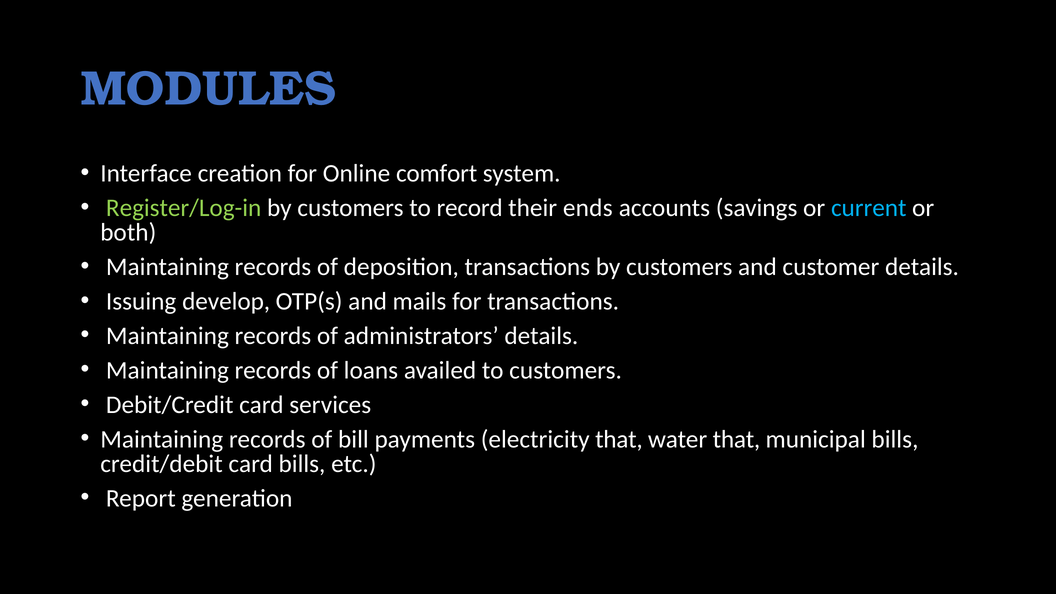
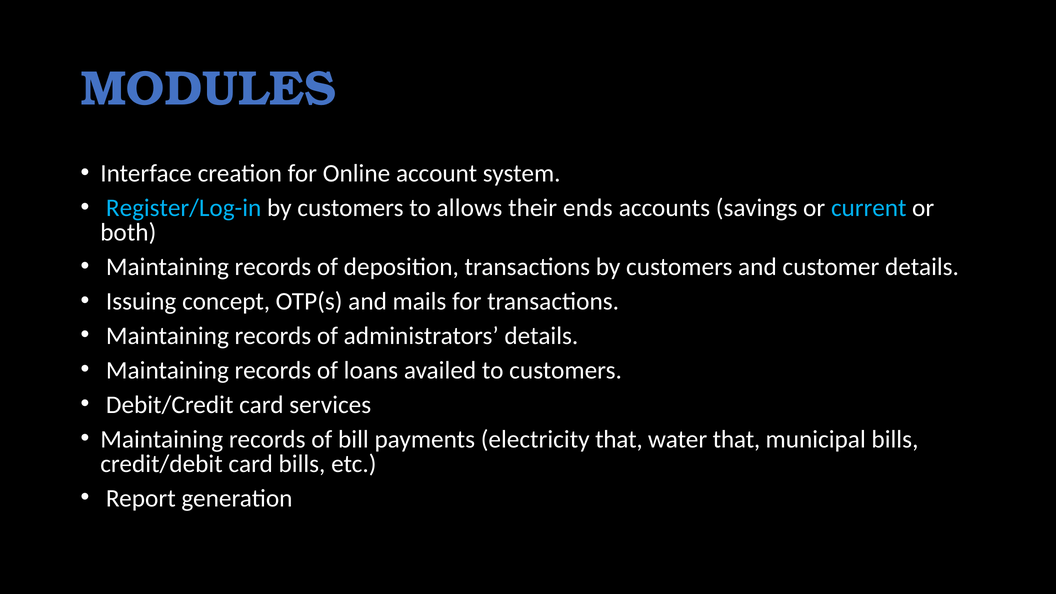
comfort: comfort -> account
Register/Log-in colour: light green -> light blue
record: record -> allows
develop: develop -> concept
